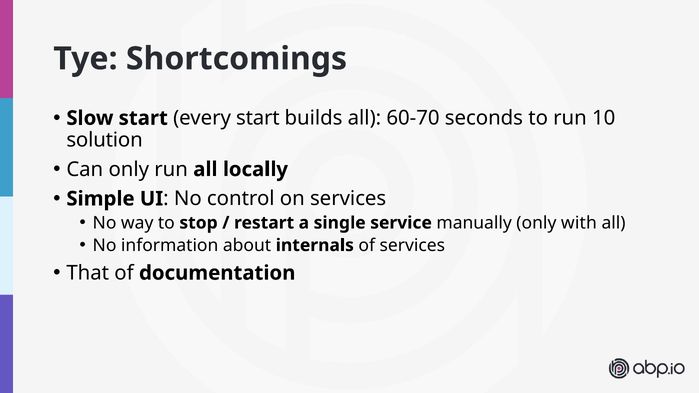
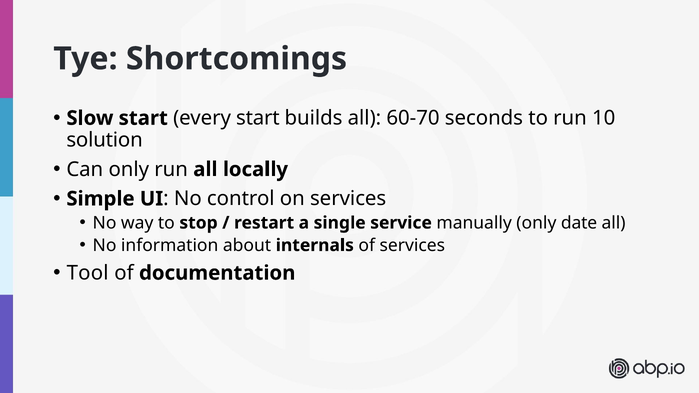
with: with -> date
That: That -> Tool
